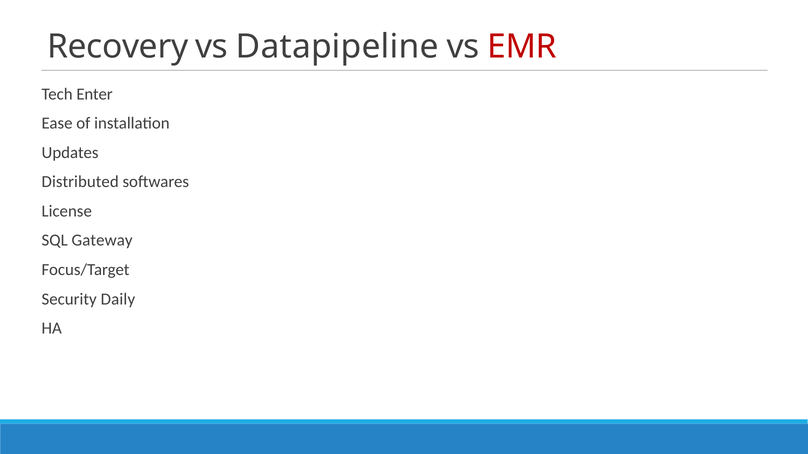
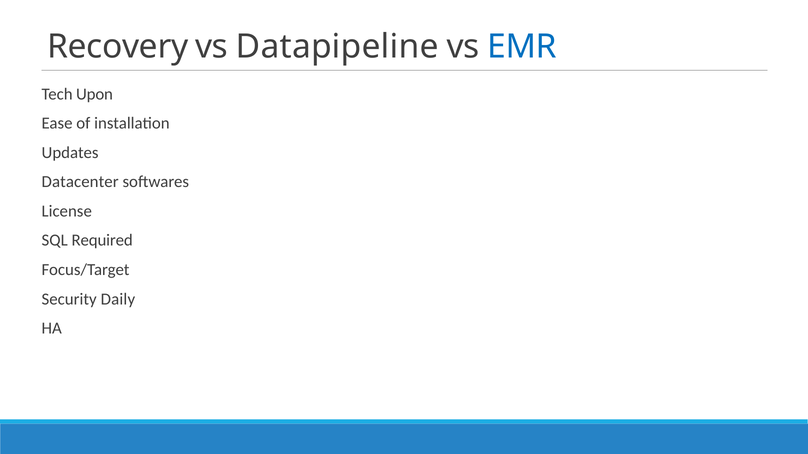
EMR colour: red -> blue
Enter: Enter -> Upon
Distributed: Distributed -> Datacenter
Gateway: Gateway -> Required
